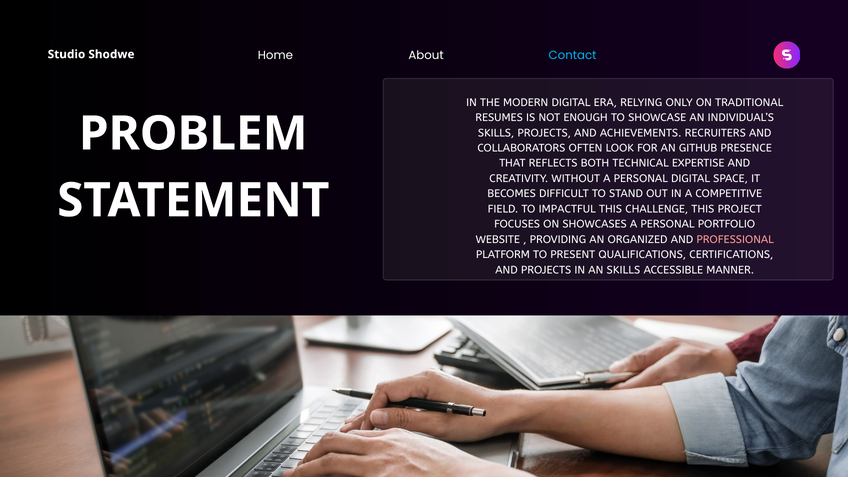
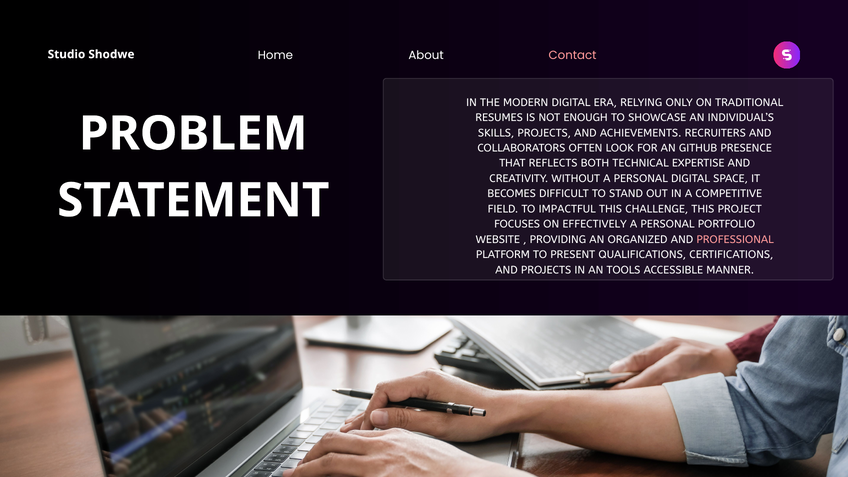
Contact colour: light blue -> pink
SHOWCASES: SHOWCASES -> EFFECTIVELY
AN SKILLS: SKILLS -> TOOLS
